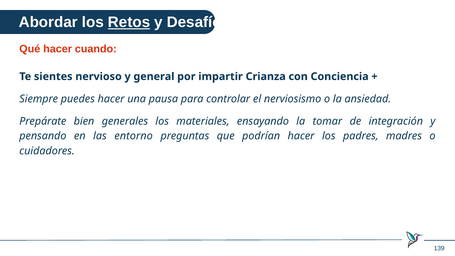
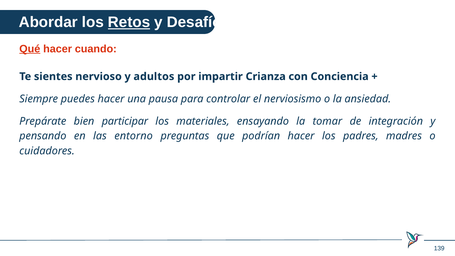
Qué underline: none -> present
general: general -> adultos
generales: generales -> participar
